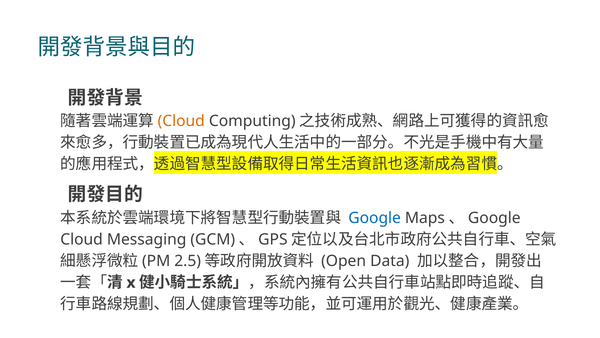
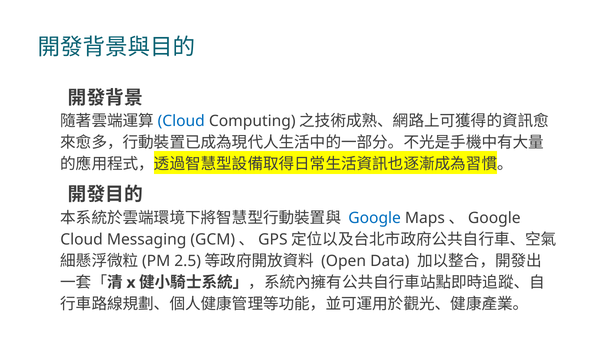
Cloud at (181, 121) colour: orange -> blue
